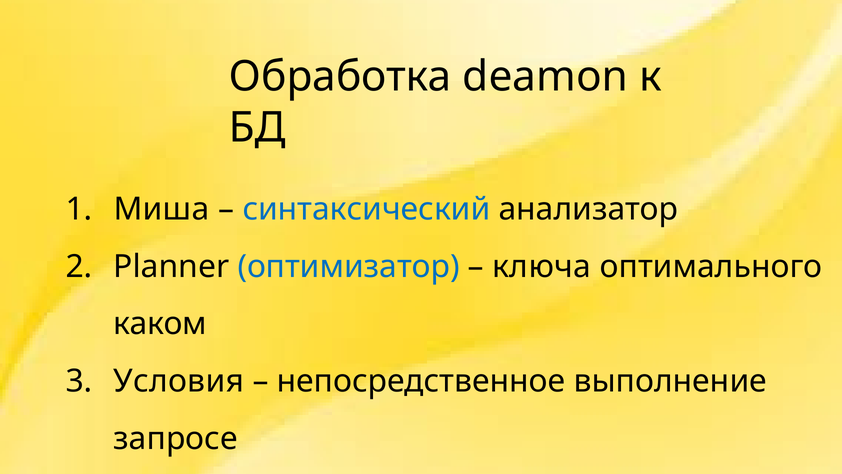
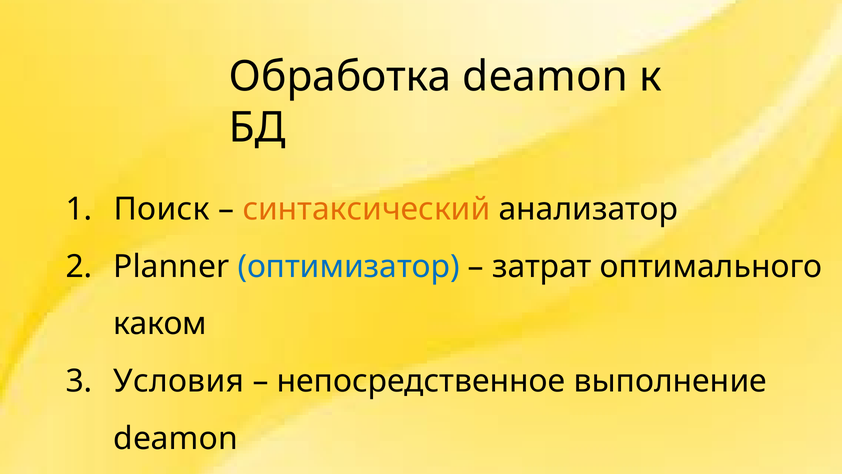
Миша: Миша -> Поиск
синтаксический colour: blue -> orange
ключа: ключа -> затрат
запросе at (176, 438): запросе -> deamon
